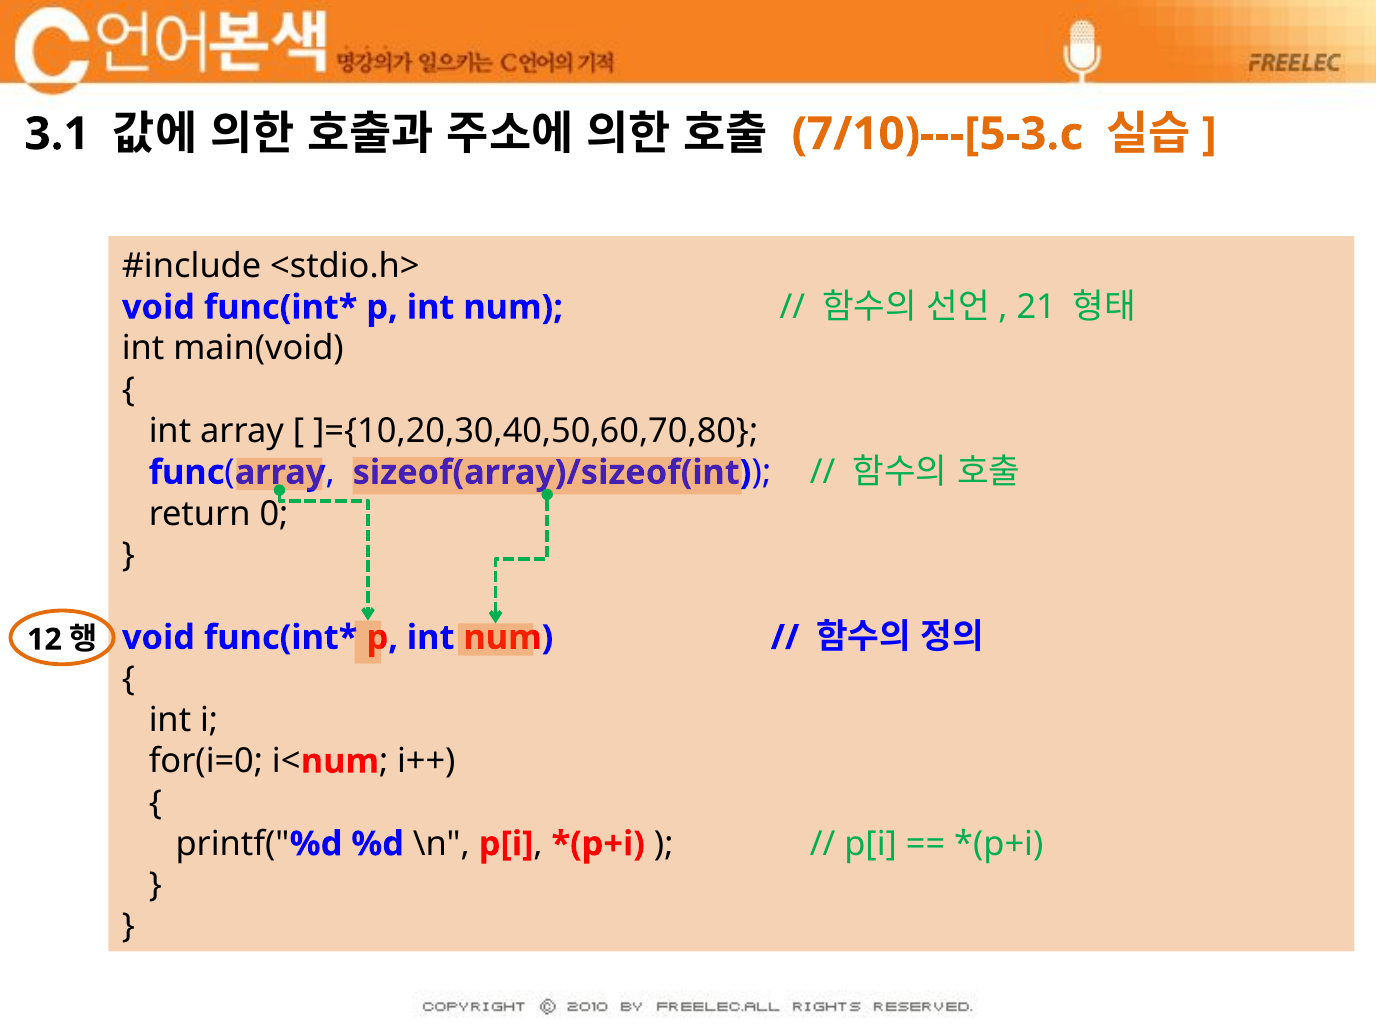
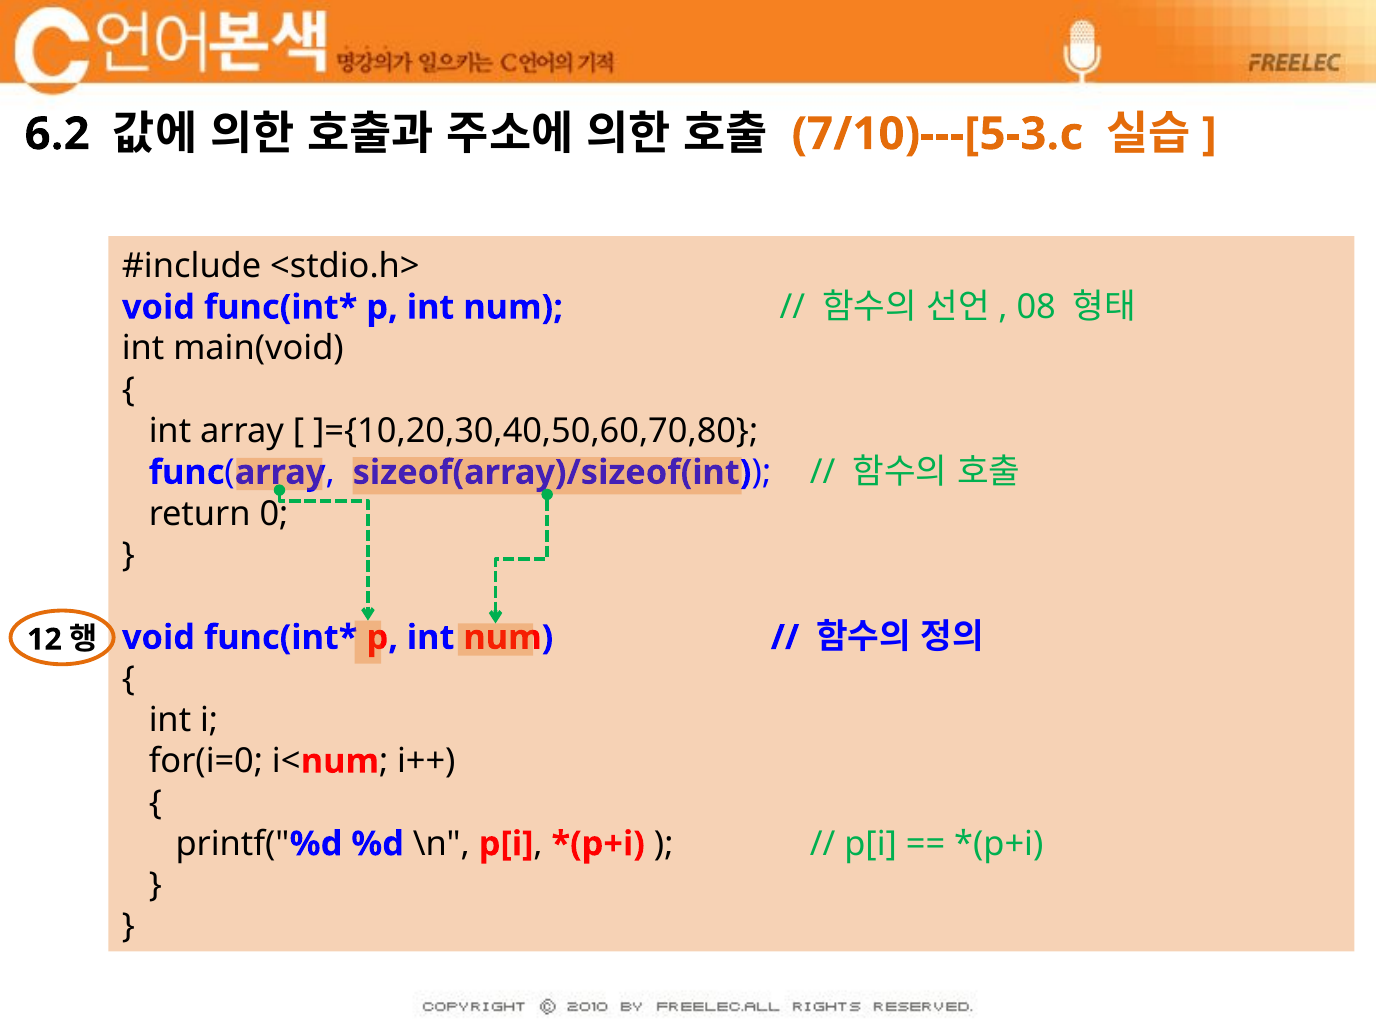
3.1: 3.1 -> 6.2
21: 21 -> 08
